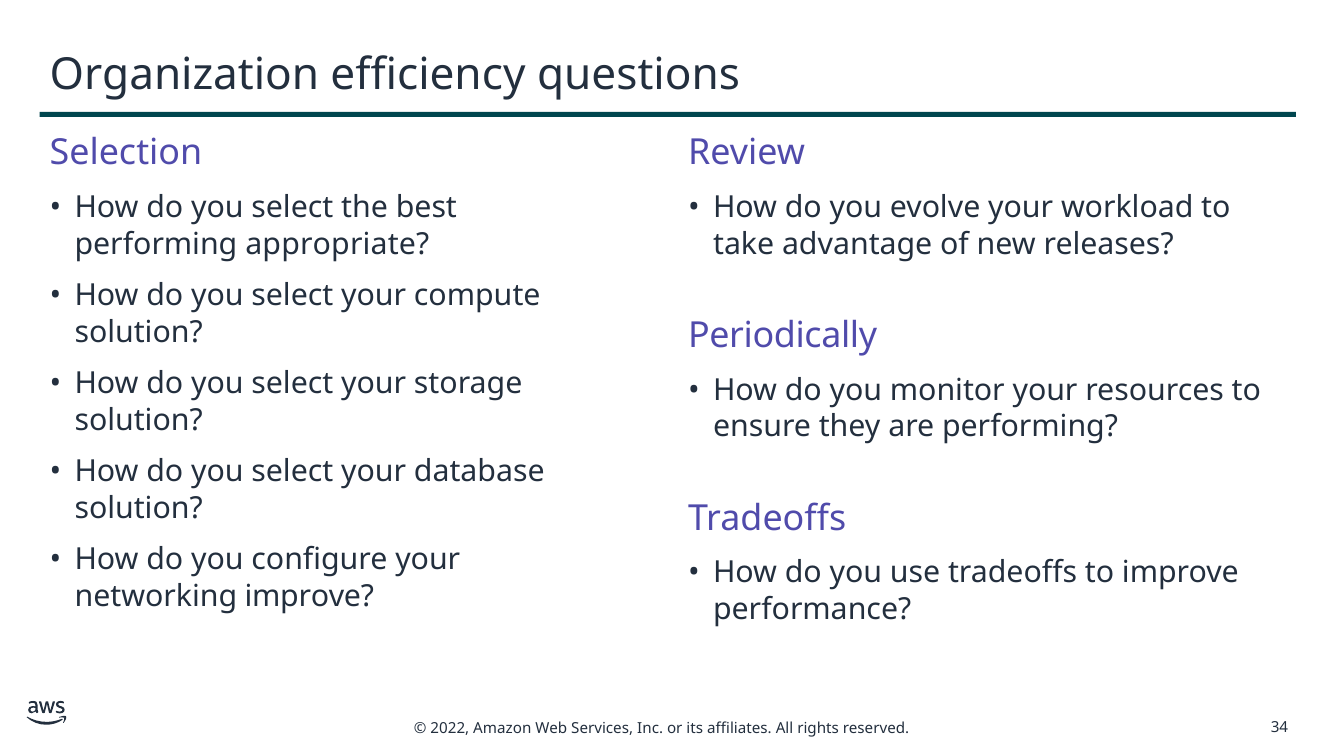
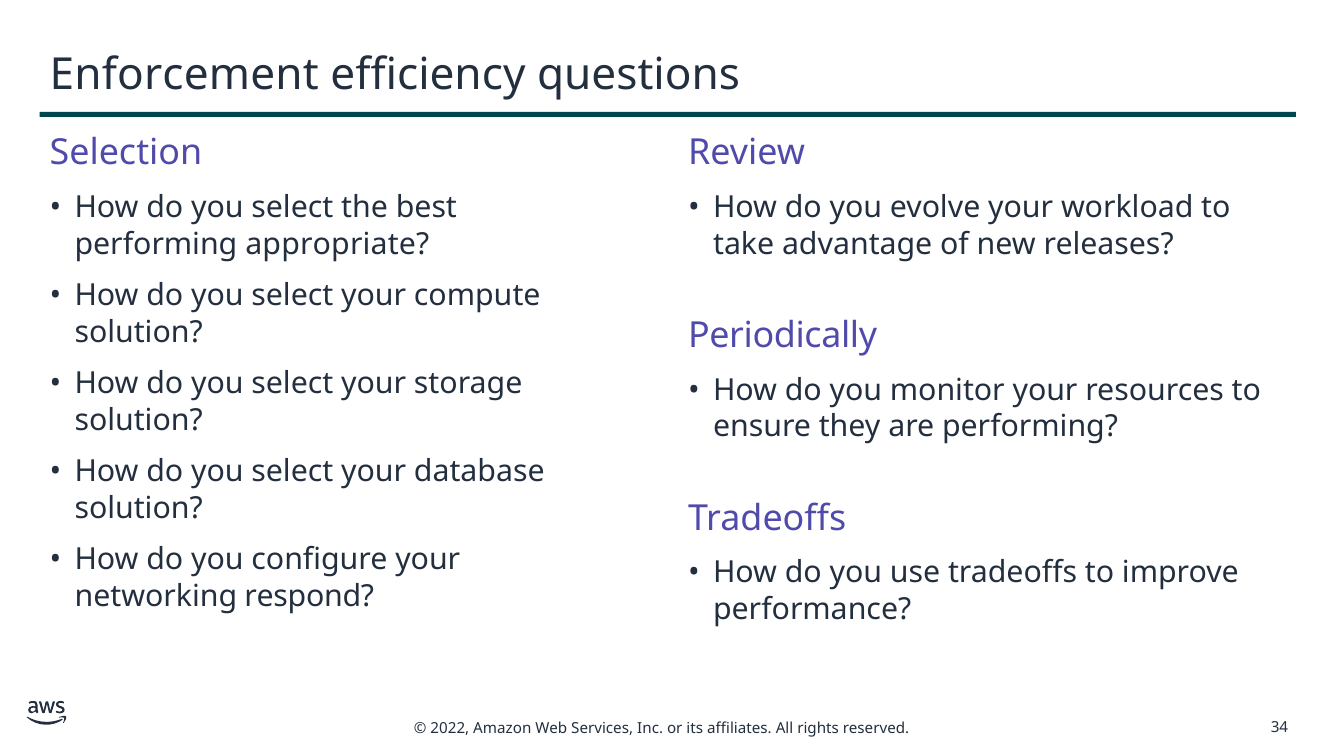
Organization: Organization -> Enforcement
networking improve: improve -> respond
